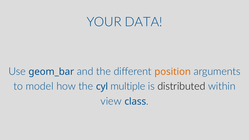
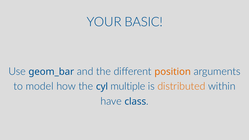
DATA: DATA -> BASIC
distributed colour: black -> orange
view: view -> have
